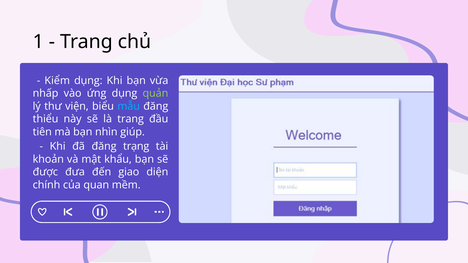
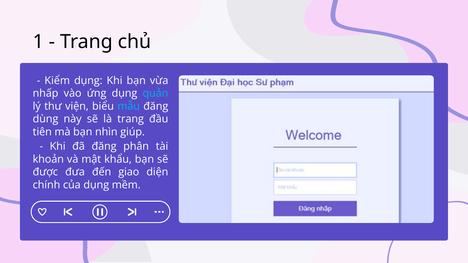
quản colour: light green -> light blue
thiểu: thiểu -> dùng
trạng: trạng -> phân
của quan: quan -> dụng
